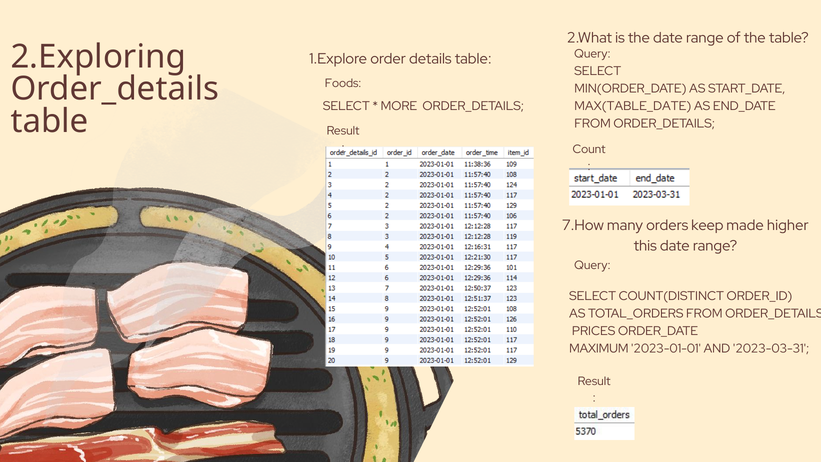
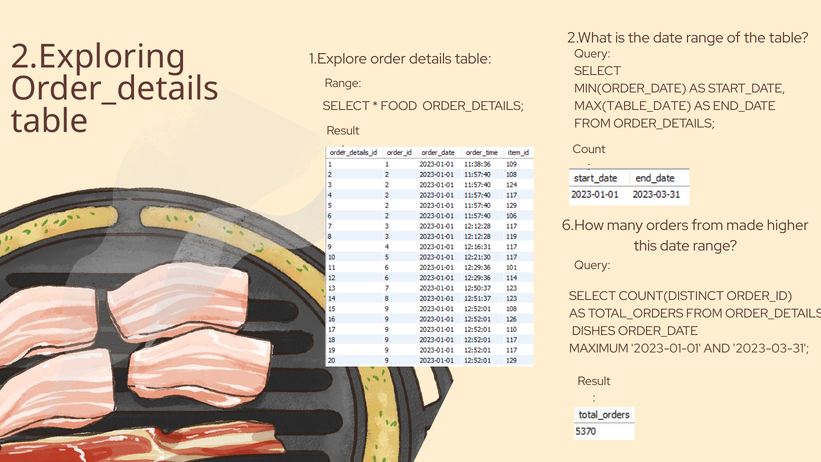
Foods at (343, 83): Foods -> Range
MORE: MORE -> FOOD
7.How: 7.How -> 6.How
orders keep: keep -> from
PRICES: PRICES -> DISHES
